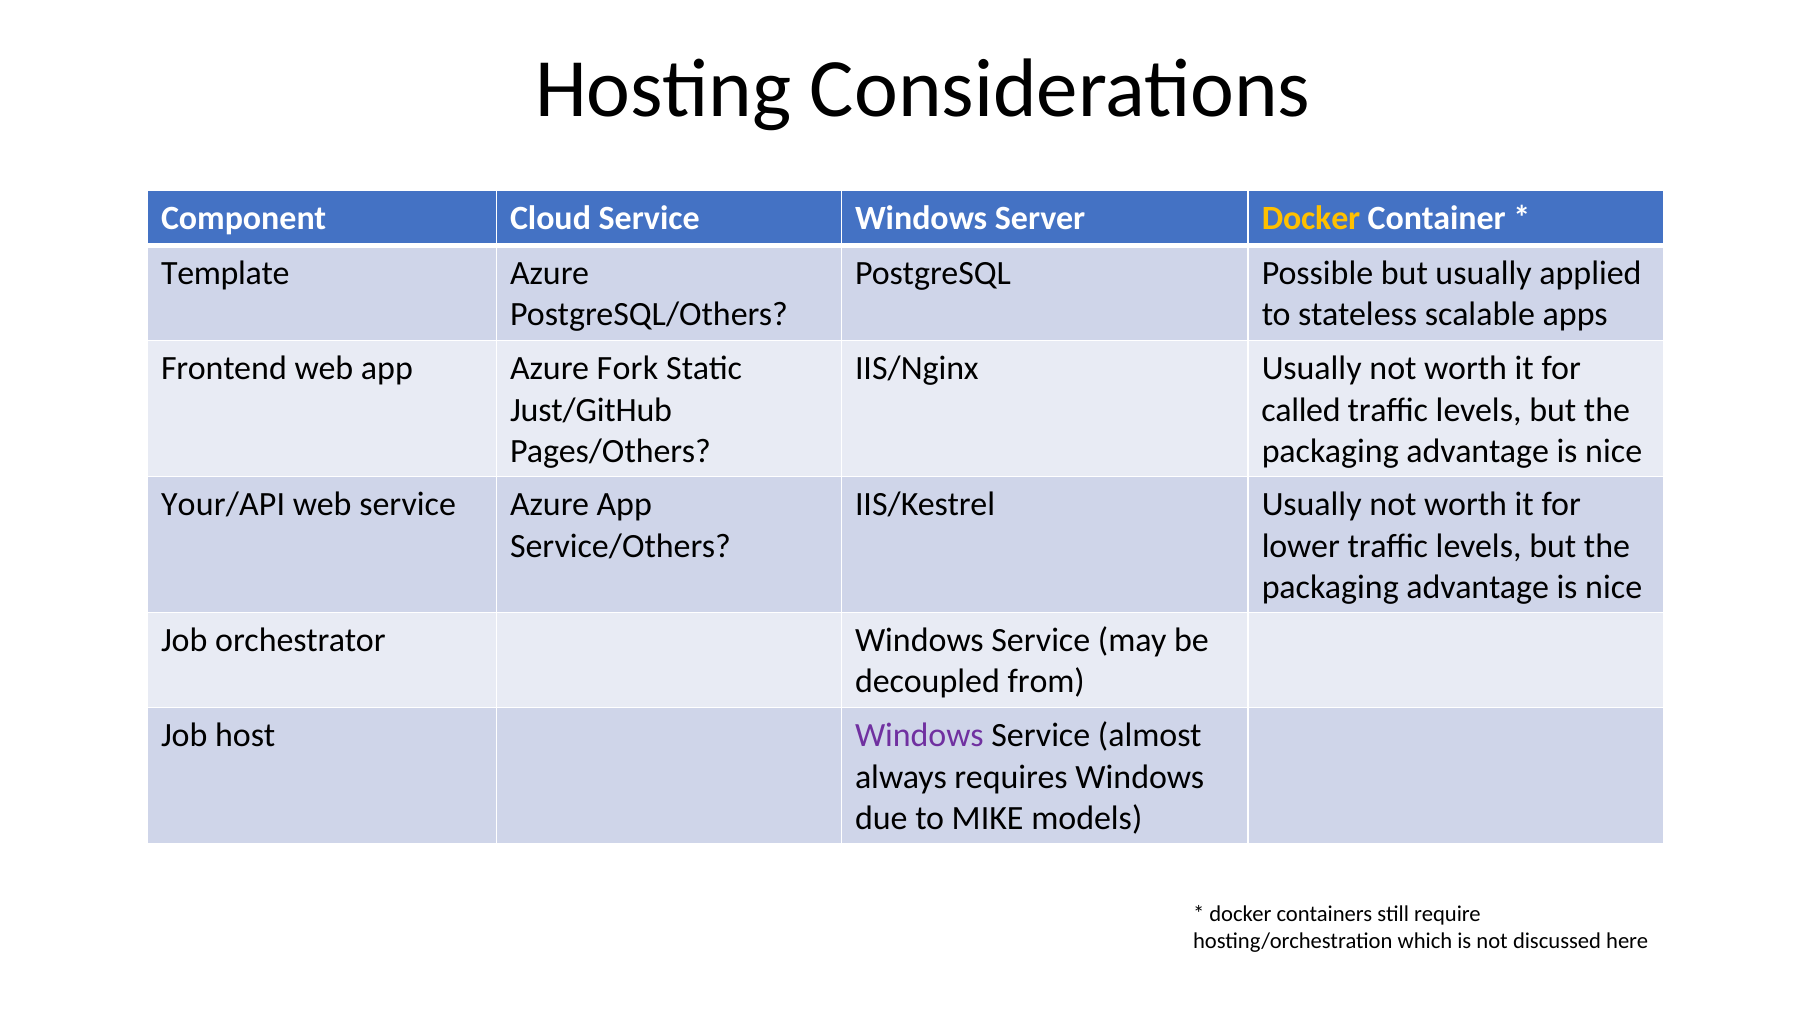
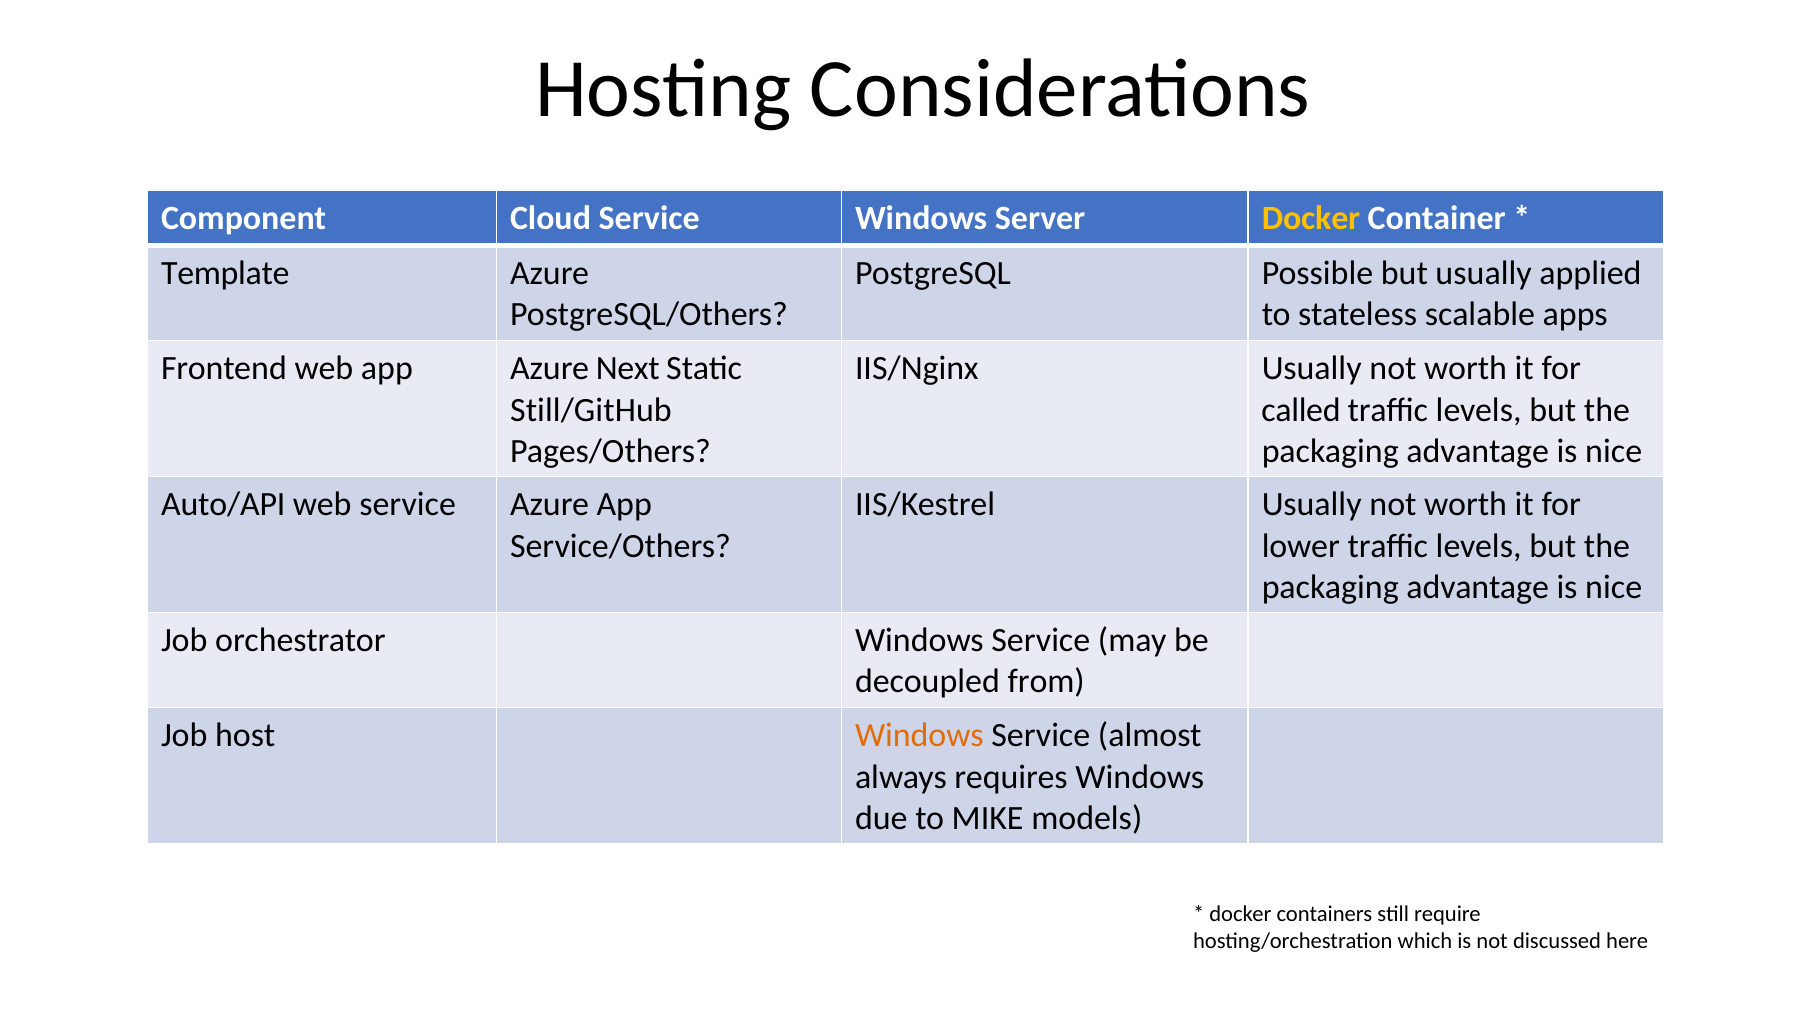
Fork: Fork -> Next
Just/GitHub: Just/GitHub -> Still/GitHub
Your/API: Your/API -> Auto/API
Windows at (919, 736) colour: purple -> orange
